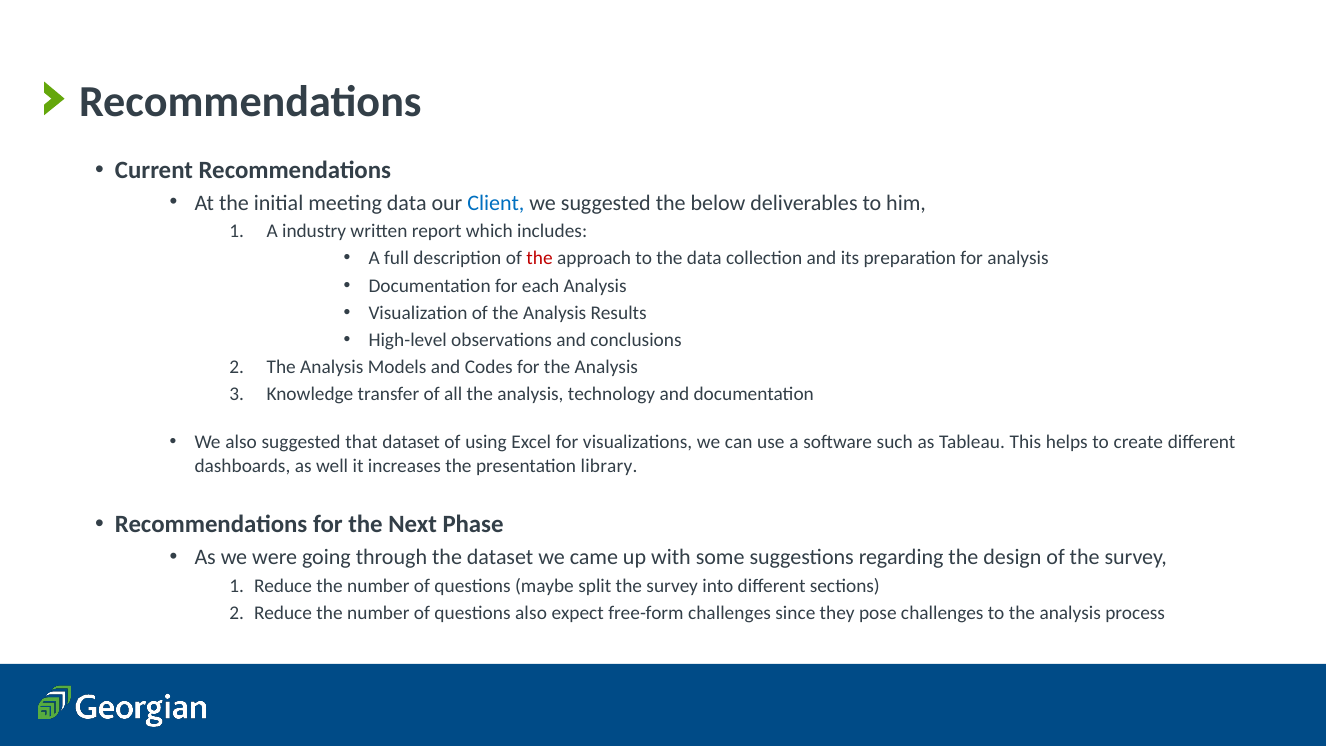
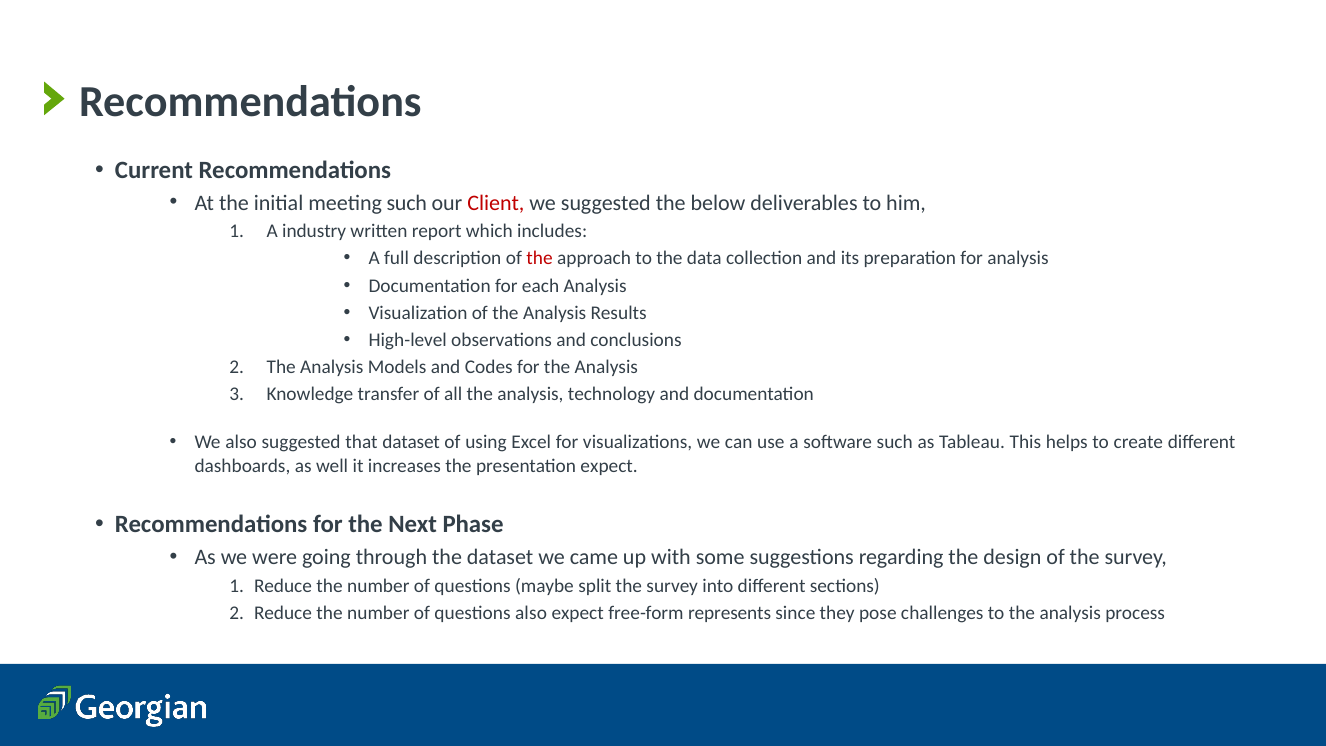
meeting data: data -> such
Client colour: blue -> red
presentation library: library -> expect
free-form challenges: challenges -> represents
